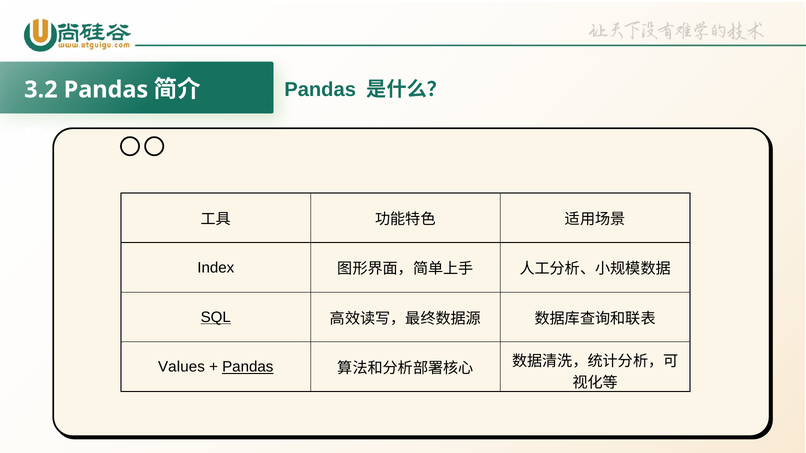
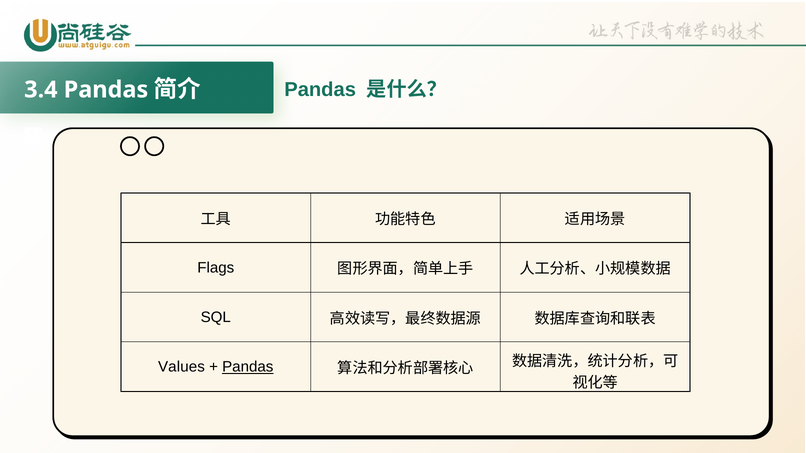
3.2: 3.2 -> 3.4
Index: Index -> Flags
SQL underline: present -> none
